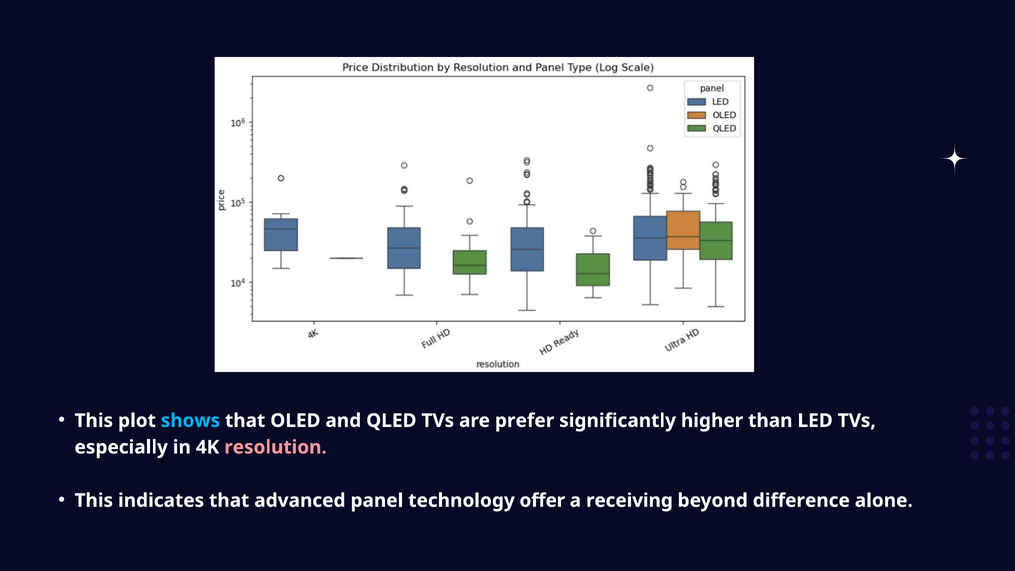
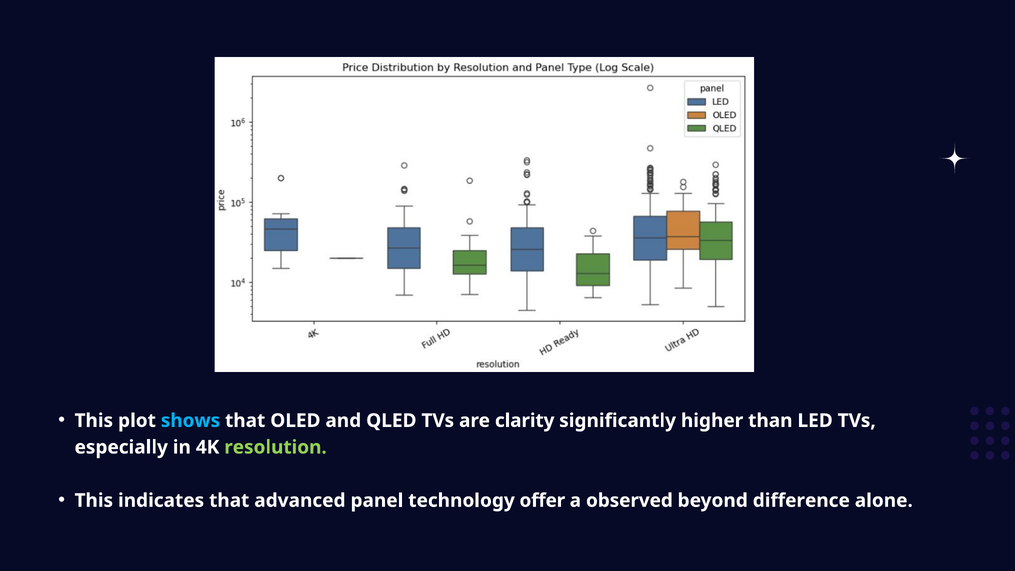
prefer: prefer -> clarity
resolution colour: pink -> light green
receiving: receiving -> observed
